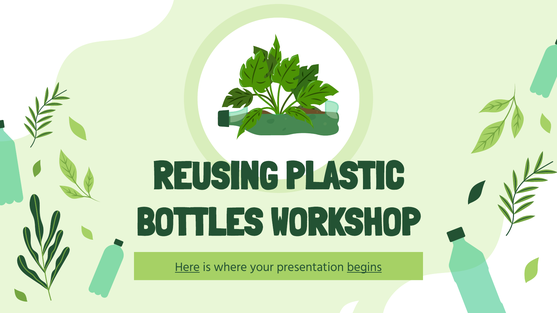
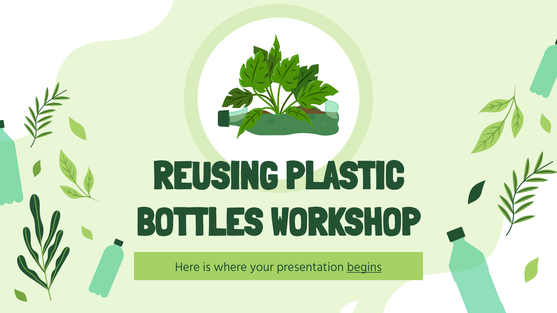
Here underline: present -> none
